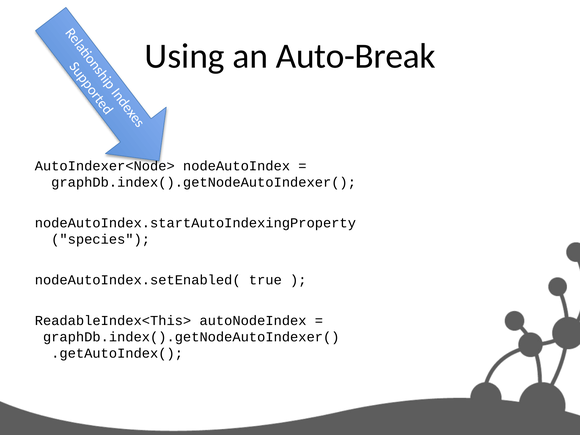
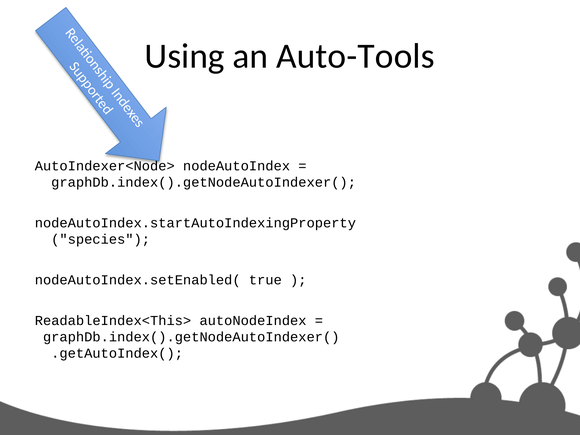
Auto-Break: Auto-Break -> Auto-Tools
